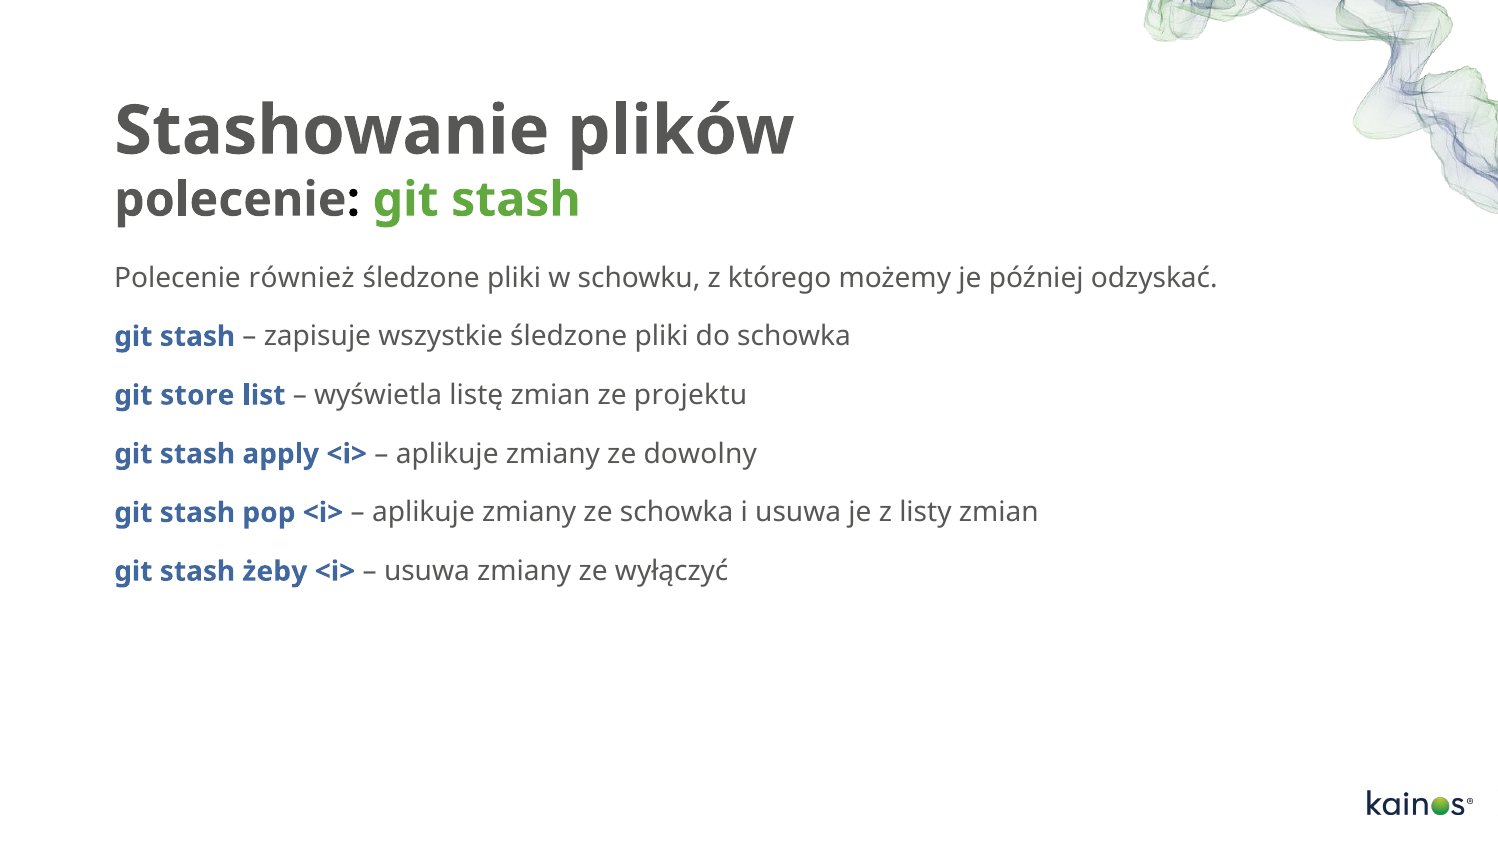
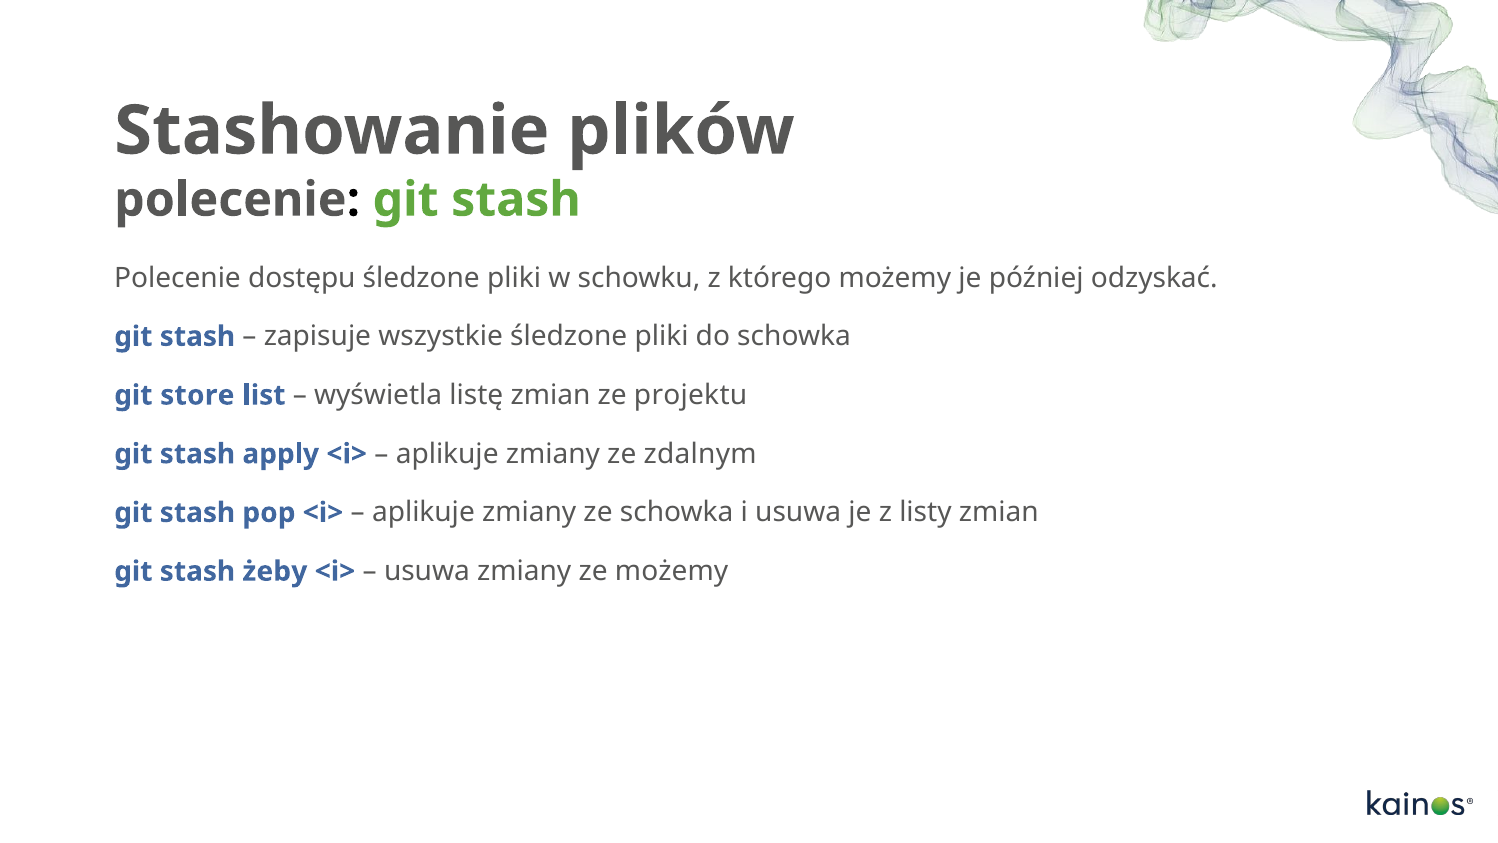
również: również -> dostępu
dowolny: dowolny -> zdalnym
ze wyłączyć: wyłączyć -> możemy
